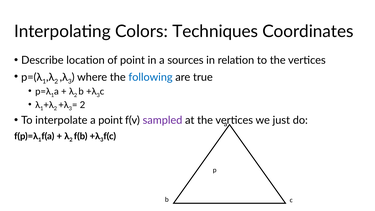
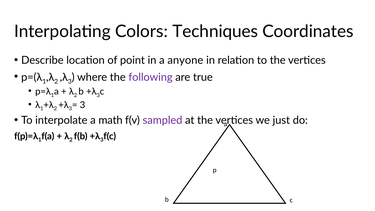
sources: sources -> anyone
following colour: blue -> purple
2 at (82, 105): 2 -> 3
a point: point -> math
